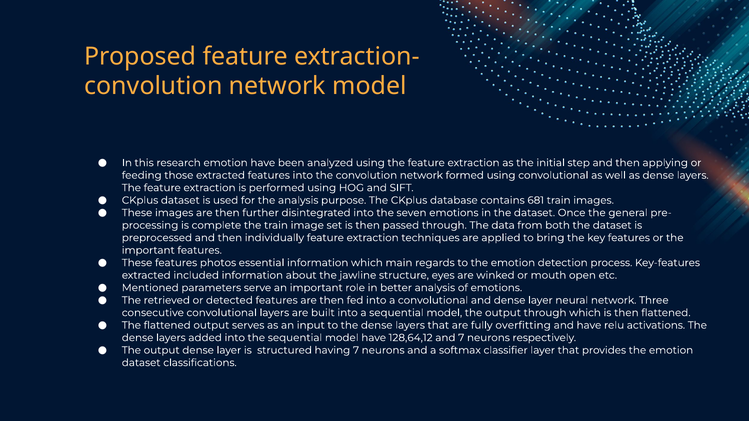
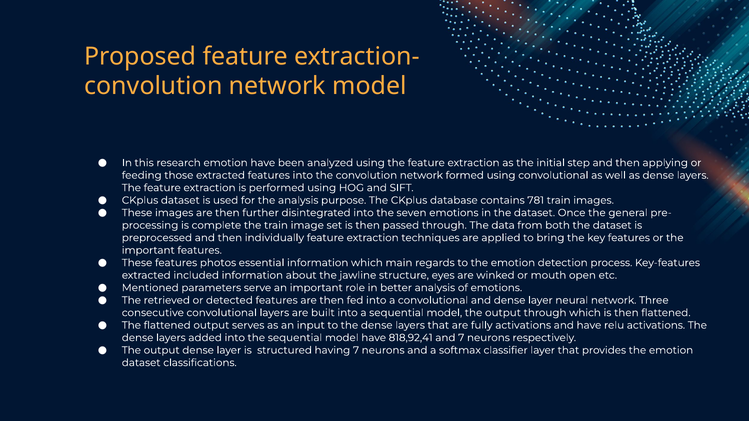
681: 681 -> 781
fully overfitting: overfitting -> activations
128,64,12: 128,64,12 -> 818,92,41
